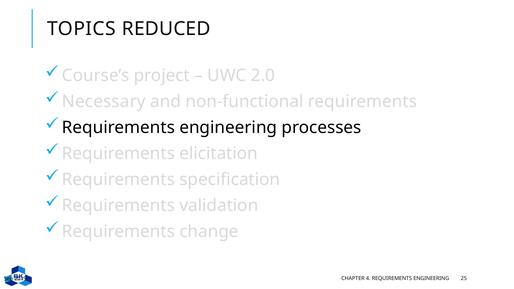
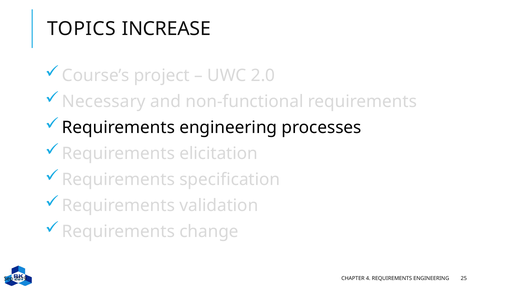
REDUCED: REDUCED -> INCREASE
